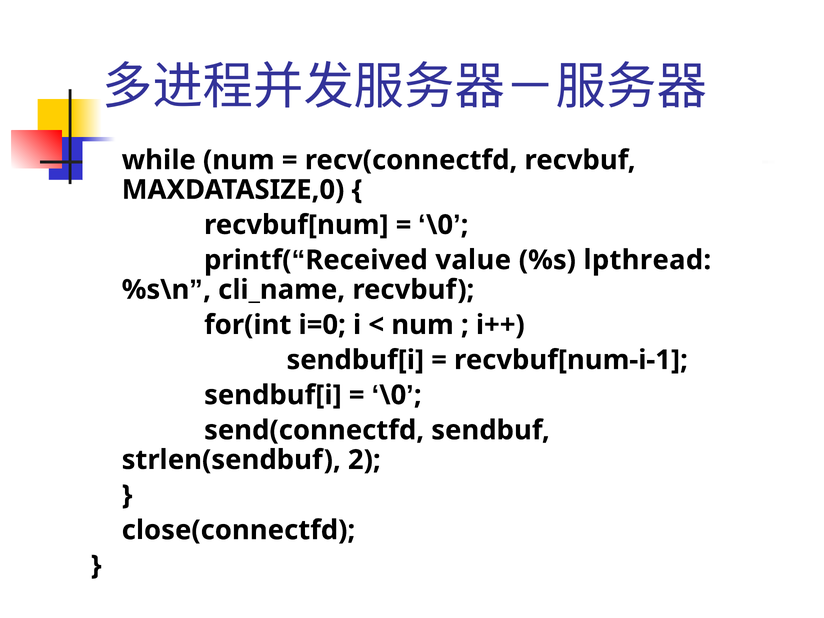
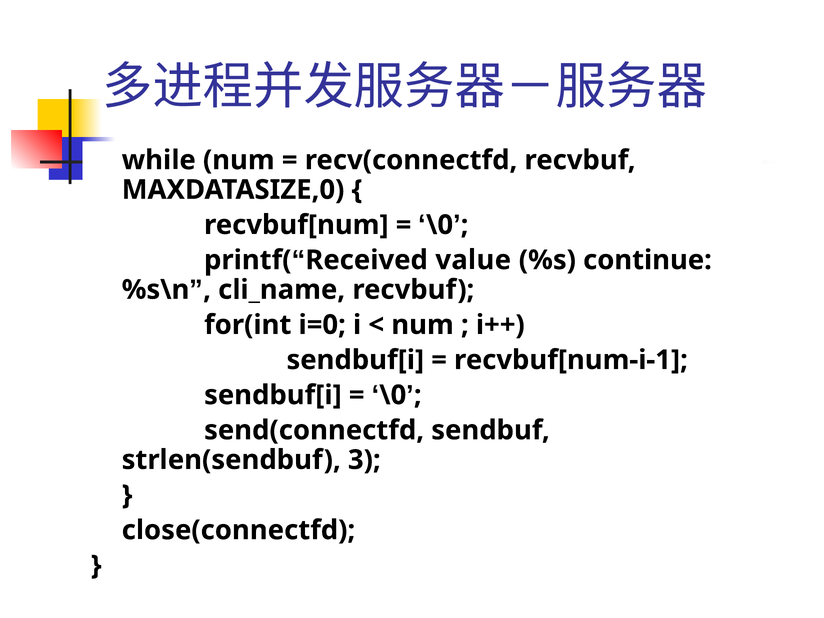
lpthread: lpthread -> continue
2: 2 -> 3
